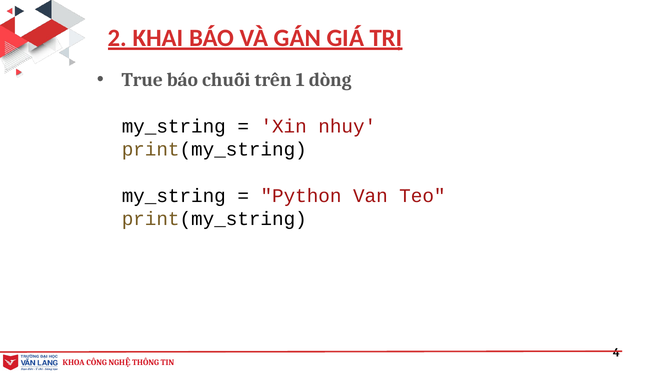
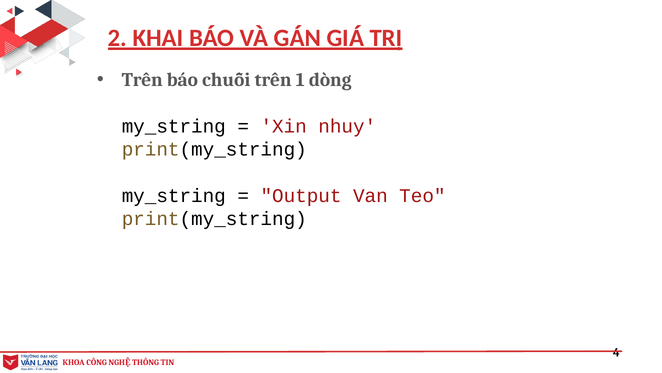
True at (142, 80): True -> Trên
Python: Python -> Output
